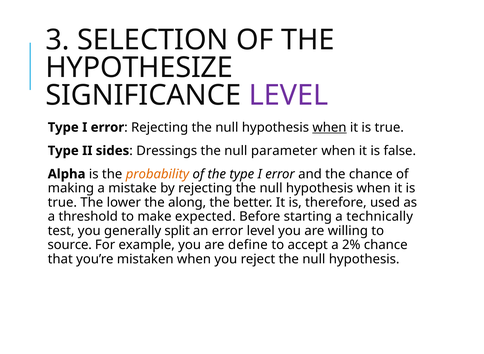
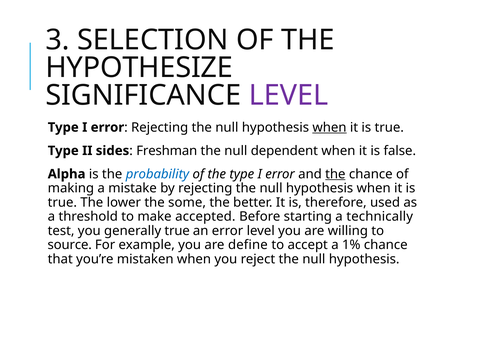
Dressings: Dressings -> Freshman
parameter: parameter -> dependent
probability colour: orange -> blue
the at (335, 174) underline: none -> present
along: along -> some
expected: expected -> accepted
generally split: split -> true
2%: 2% -> 1%
